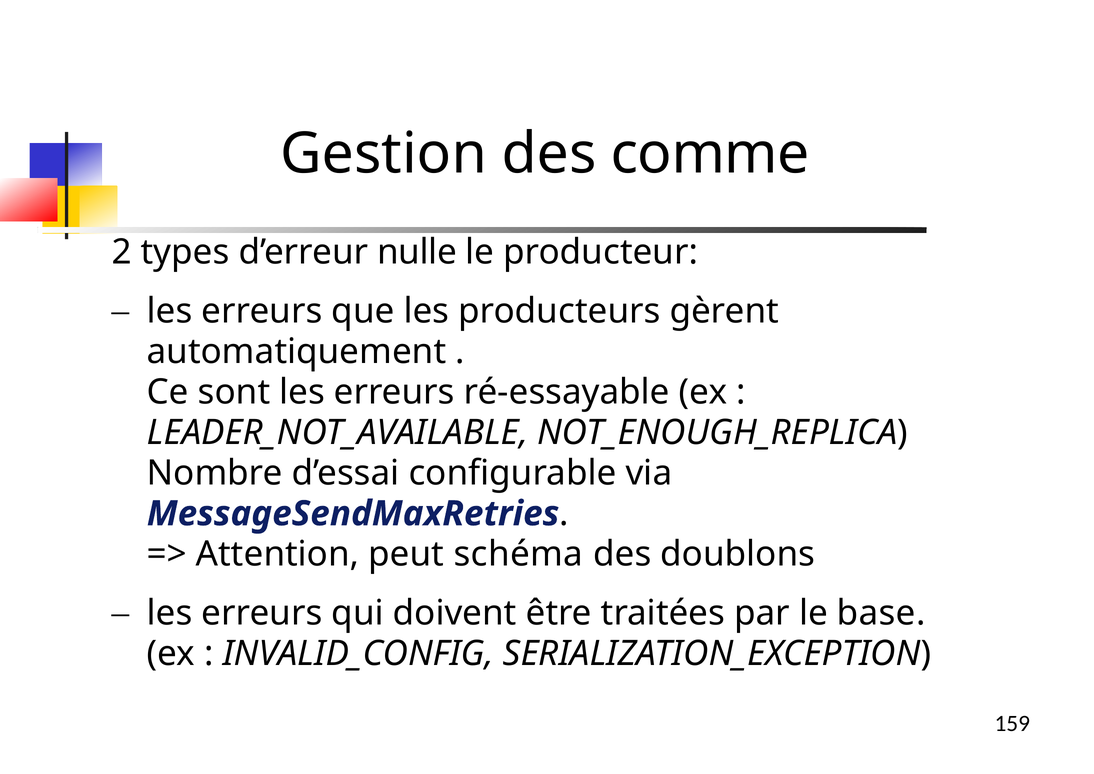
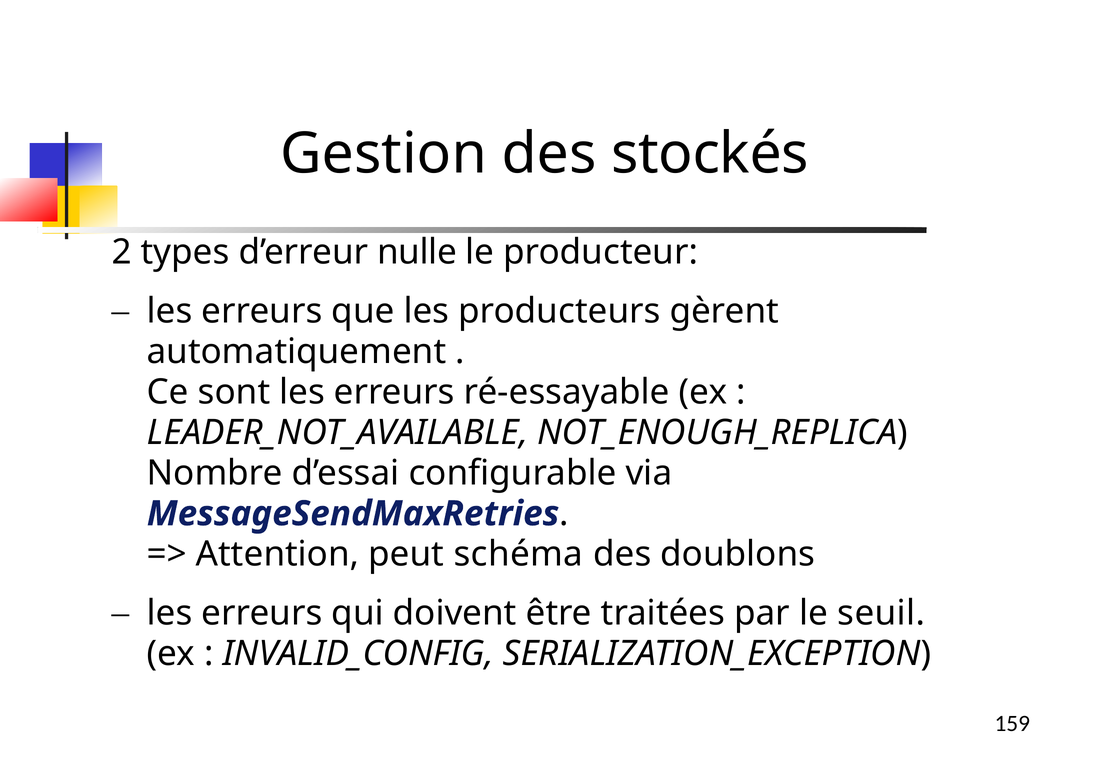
comme: comme -> stockés
base: base -> seuil
